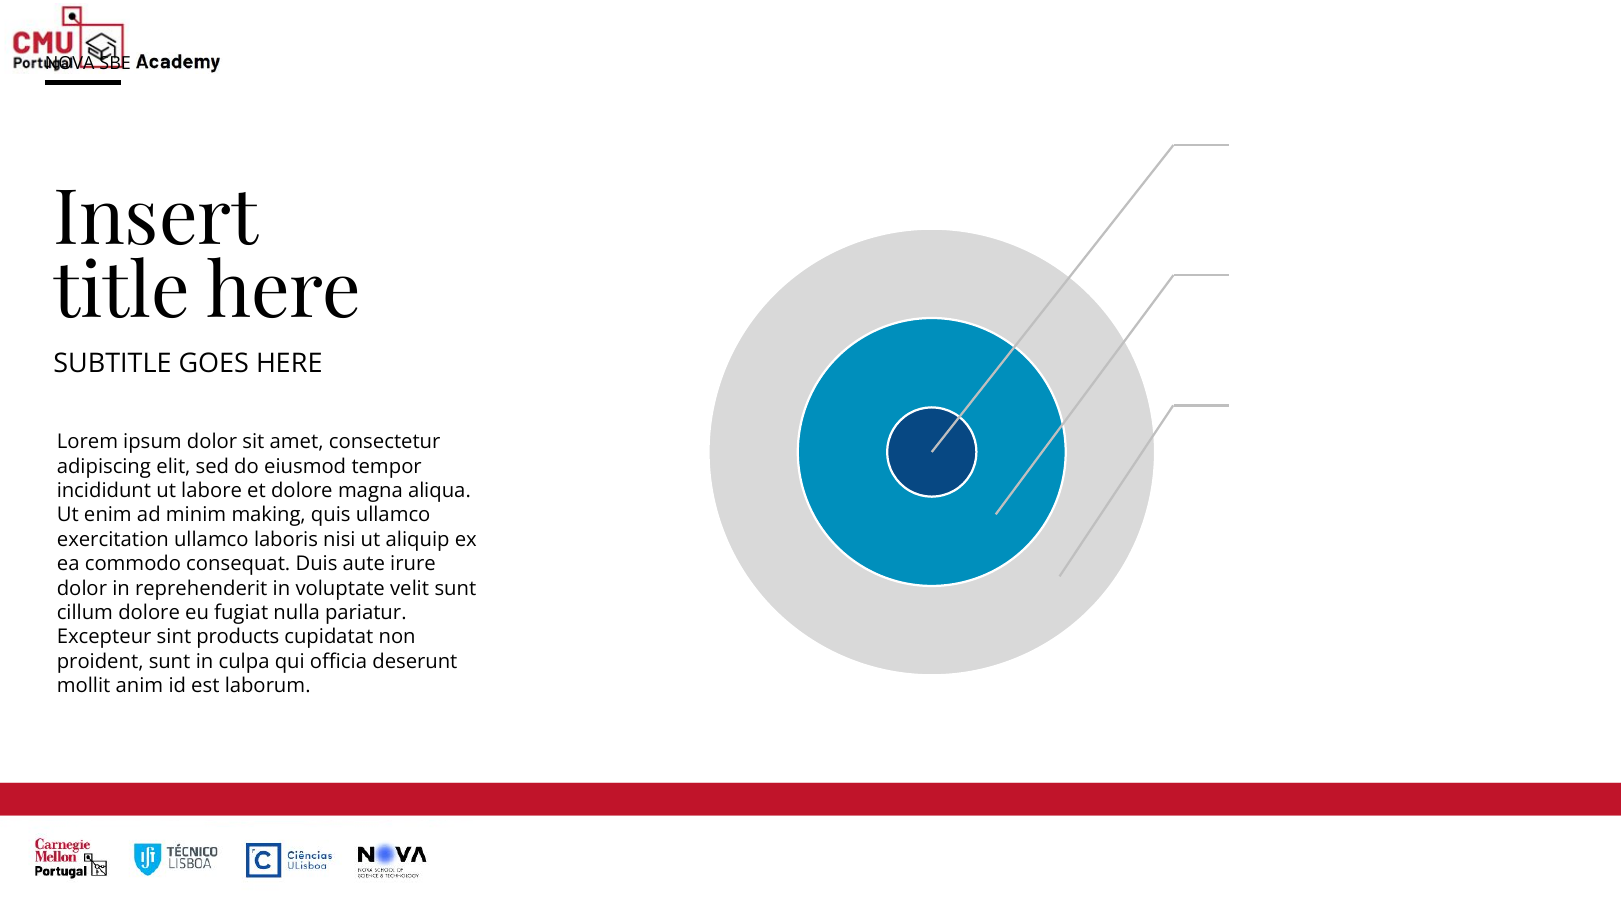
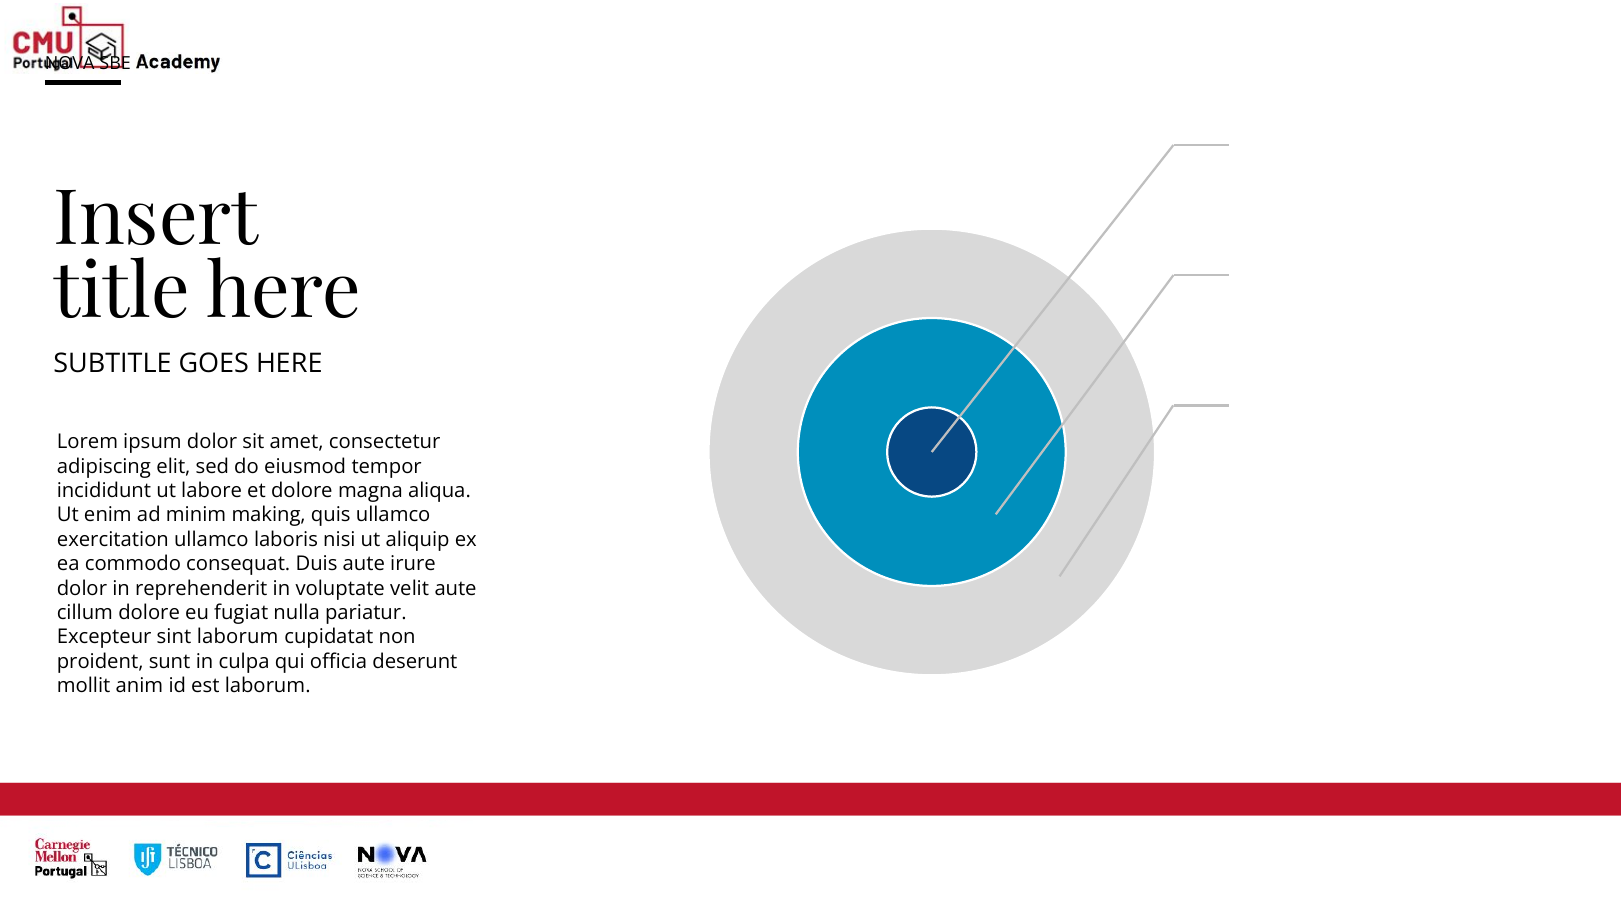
velit sunt: sunt -> aute
sint products: products -> laborum
